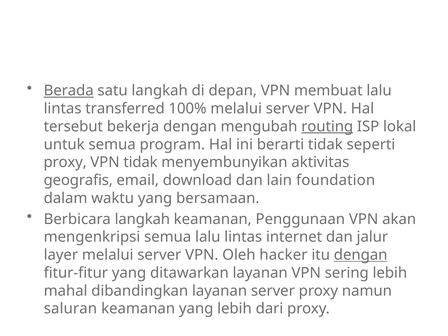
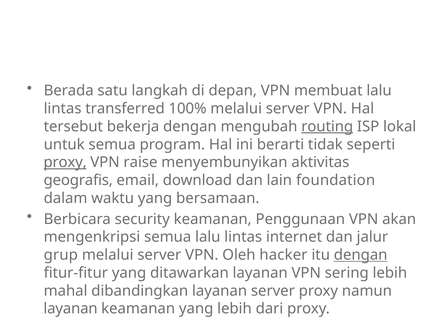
Berada underline: present -> none
proxy at (65, 162) underline: none -> present
VPN tidak: tidak -> raise
Berbicara langkah: langkah -> security
layer: layer -> grup
saluran at (70, 309): saluran -> layanan
